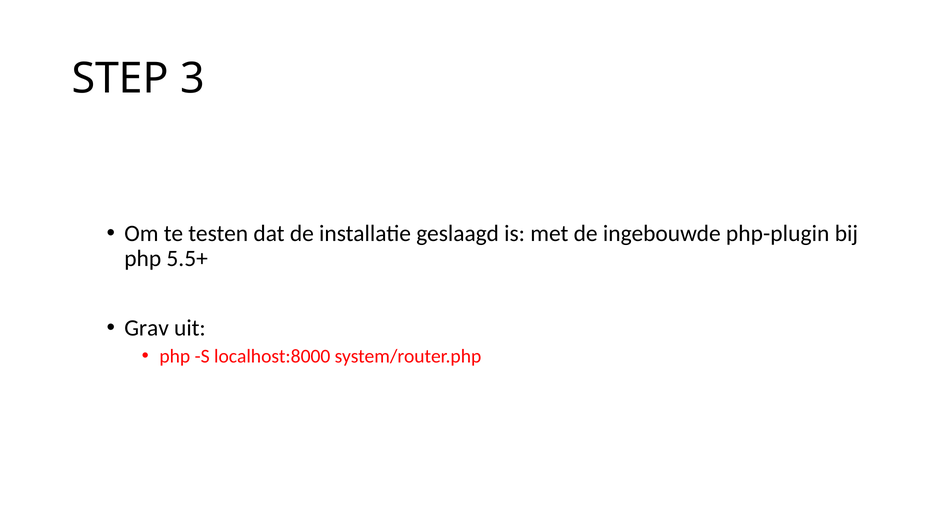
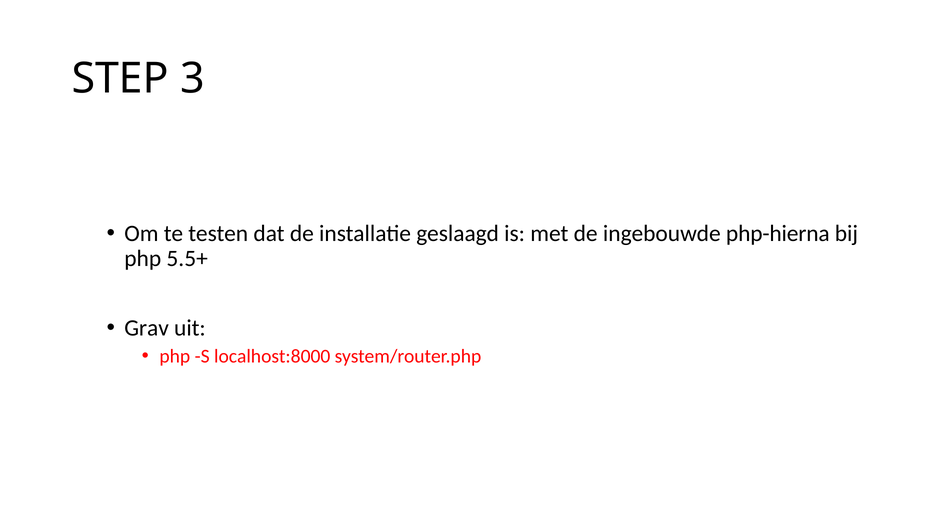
php-plugin: php-plugin -> php-hierna
